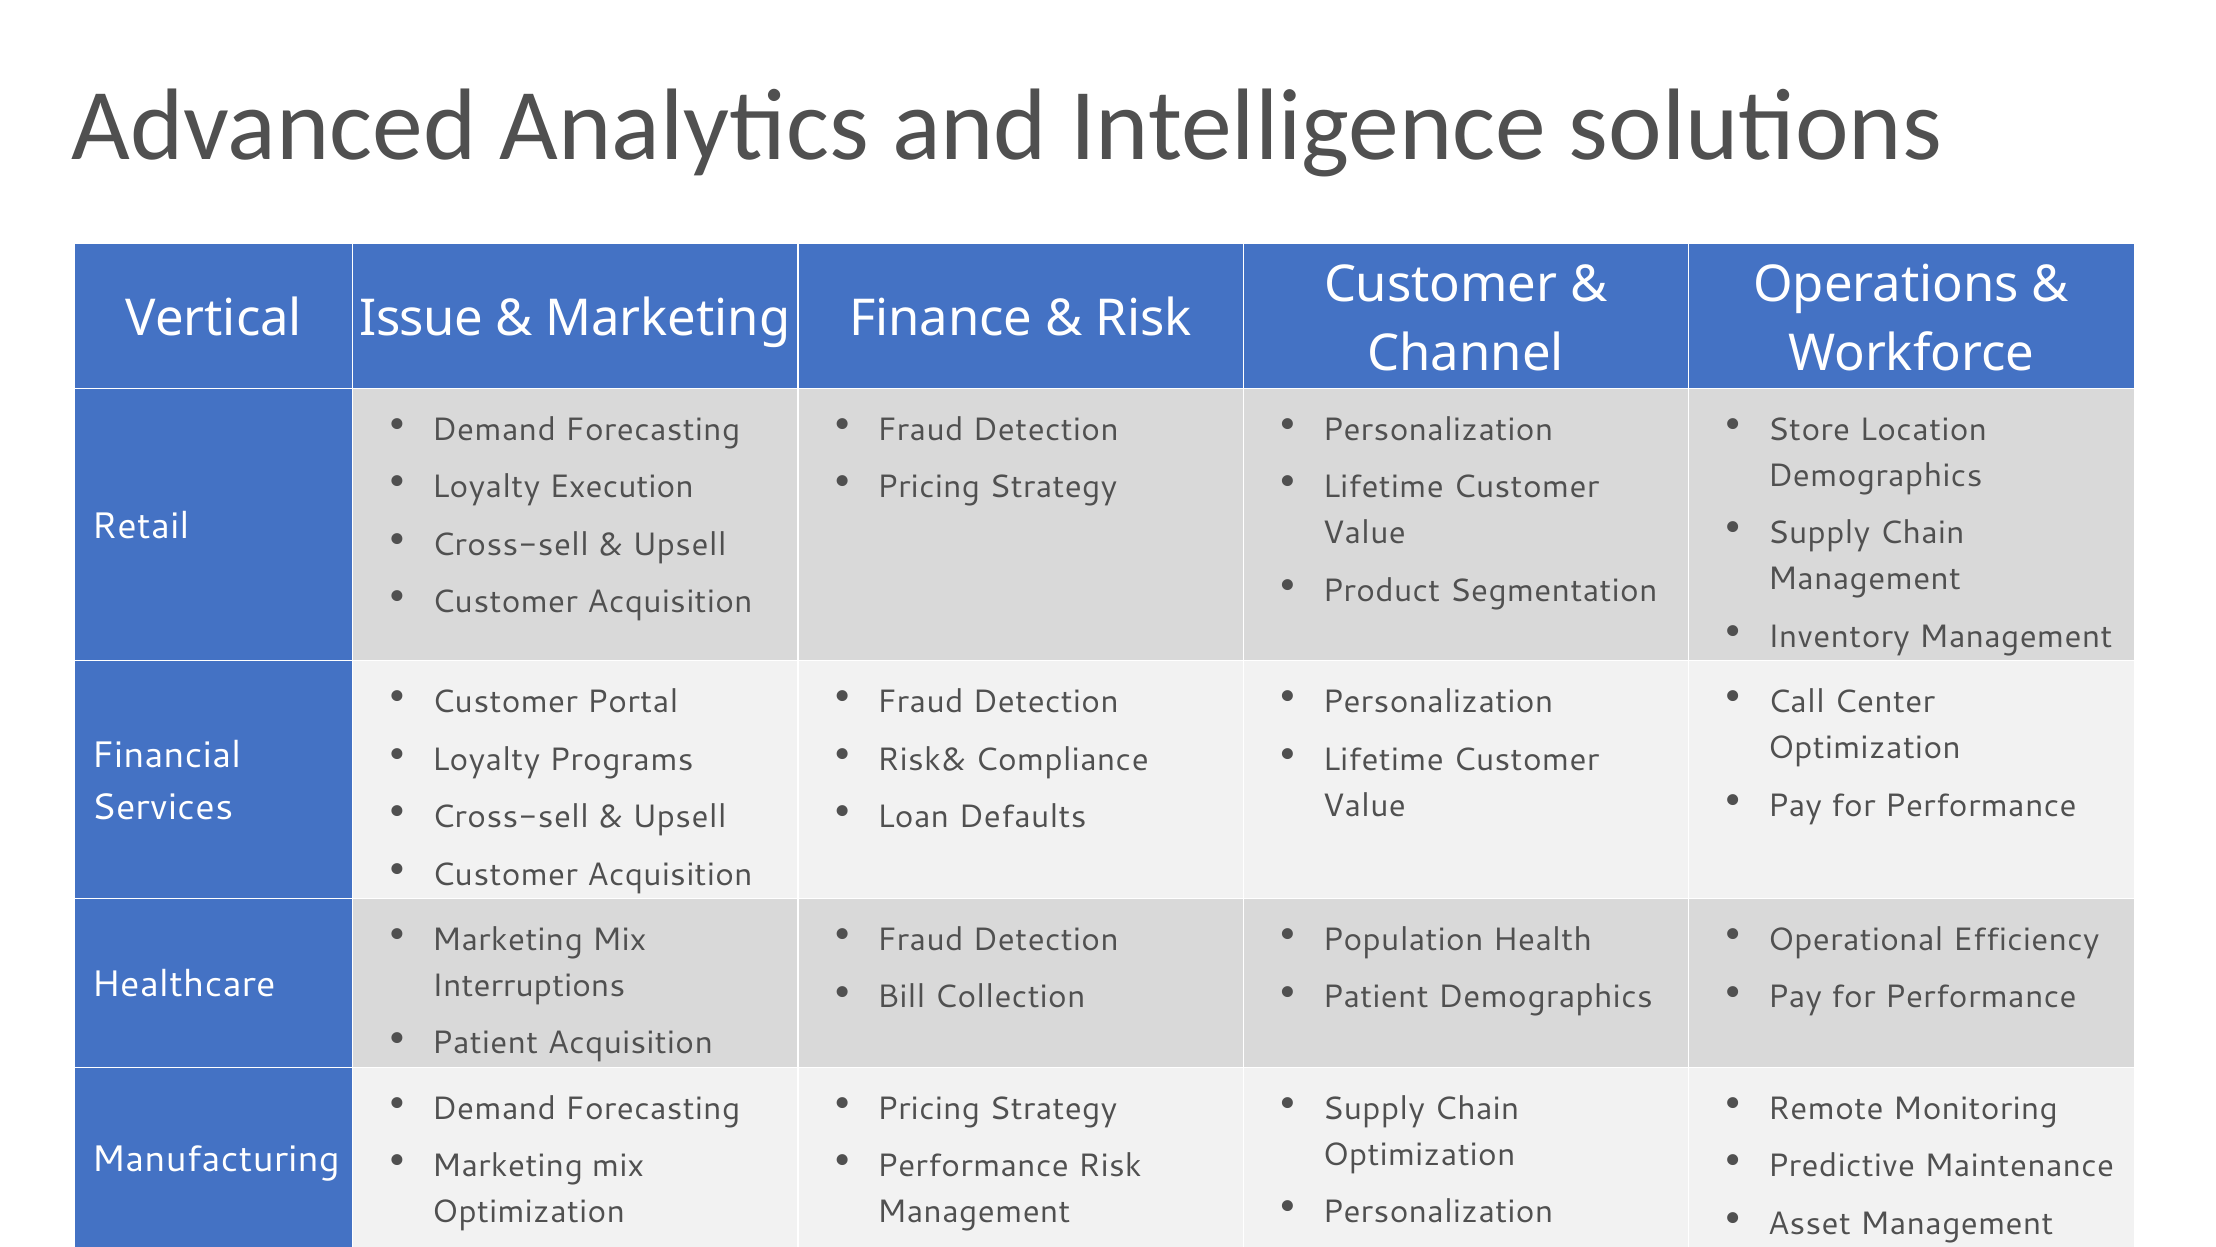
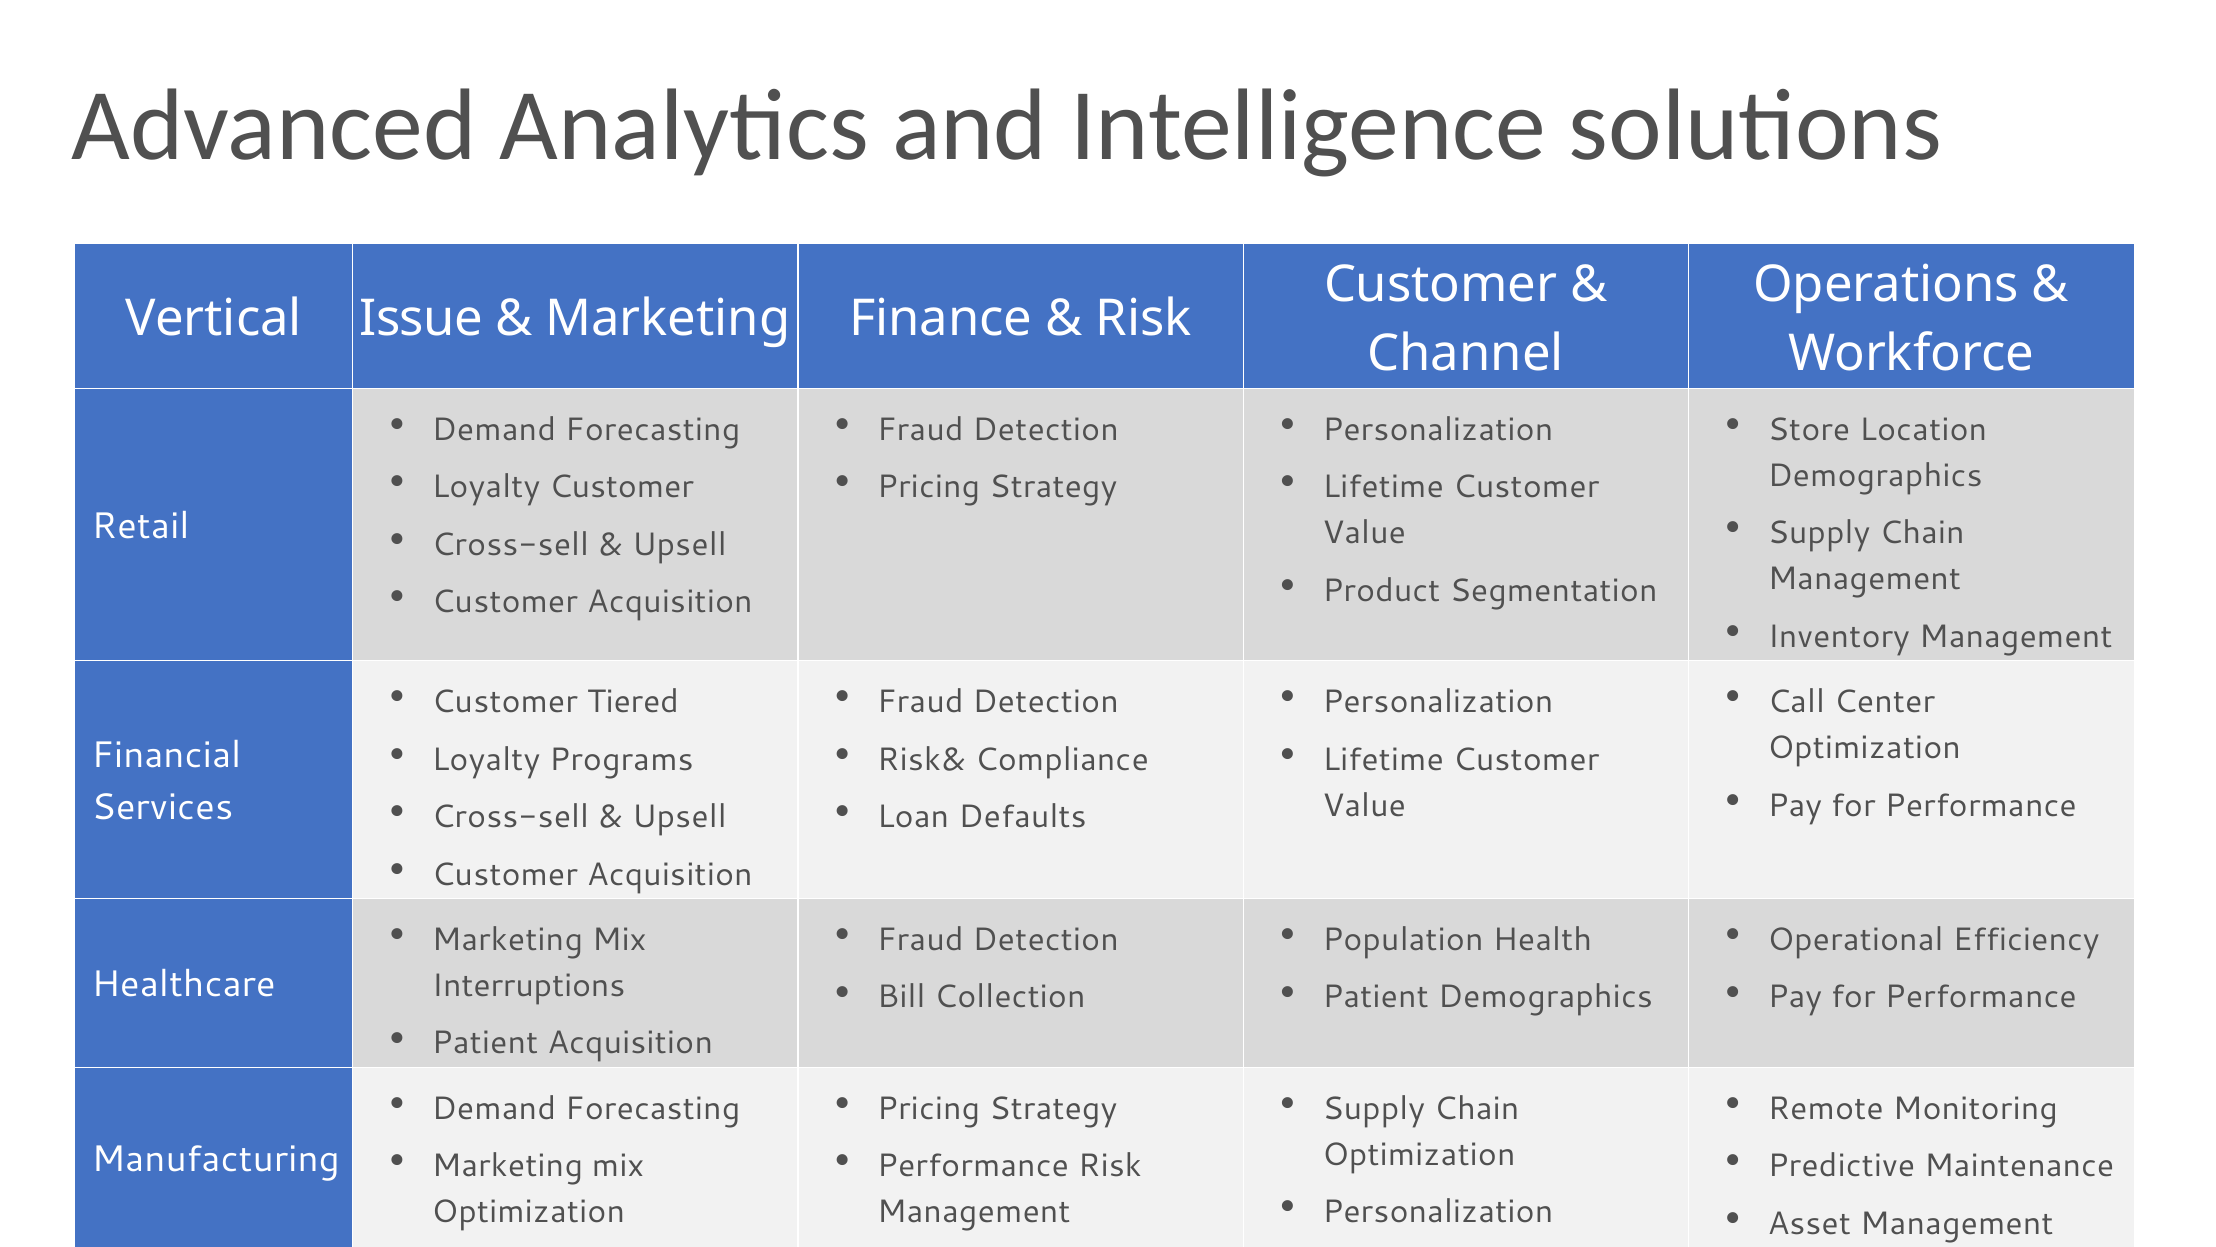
Loyalty Execution: Execution -> Customer
Portal: Portal -> Tiered
